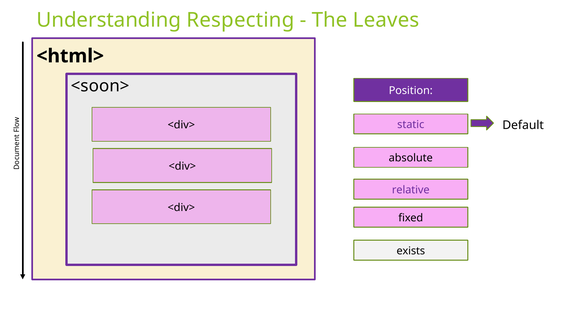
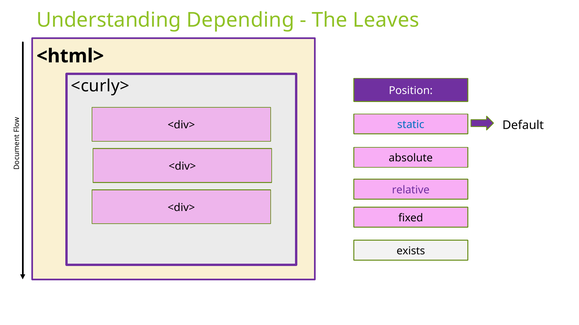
Respecting: Respecting -> Depending
<soon>: <soon> -> <curly>
static colour: purple -> blue
